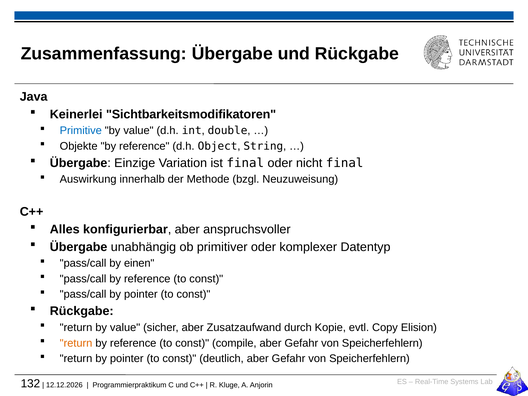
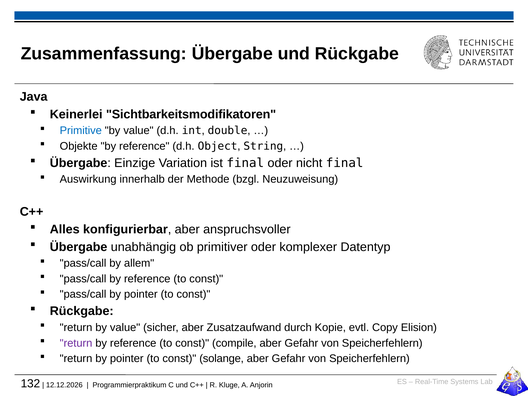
einen: einen -> allem
return at (76, 343) colour: orange -> purple
deutlich: deutlich -> solange
